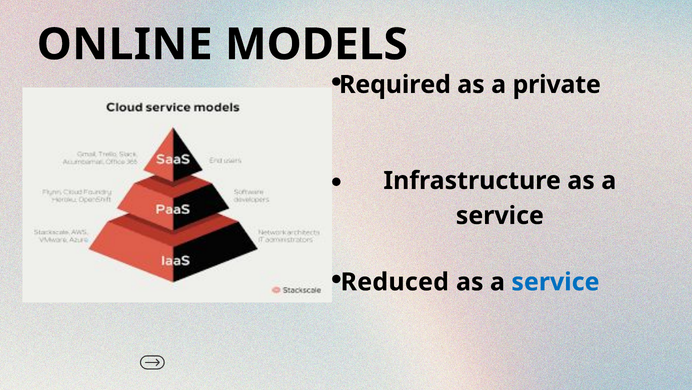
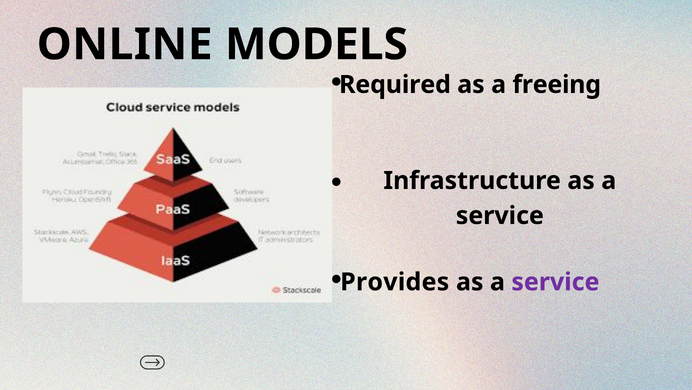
private: private -> freeing
Reduced: Reduced -> Provides
service at (555, 282) colour: blue -> purple
